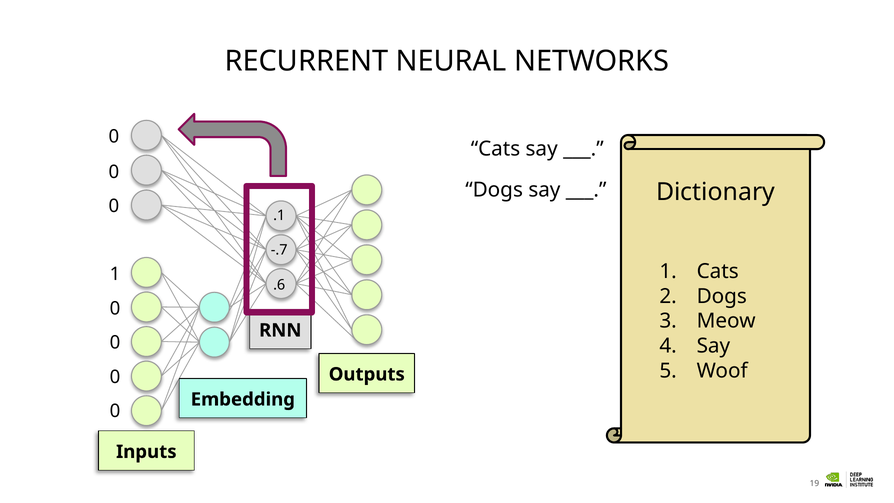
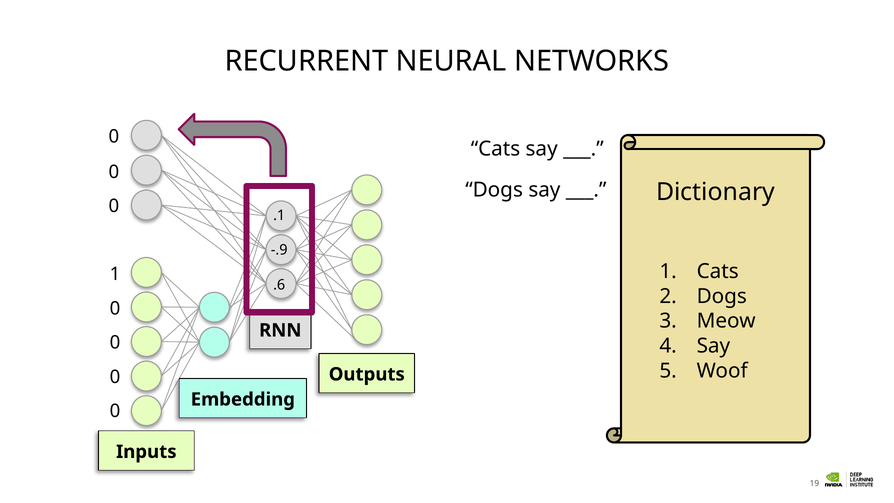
-.7: -.7 -> -.9
